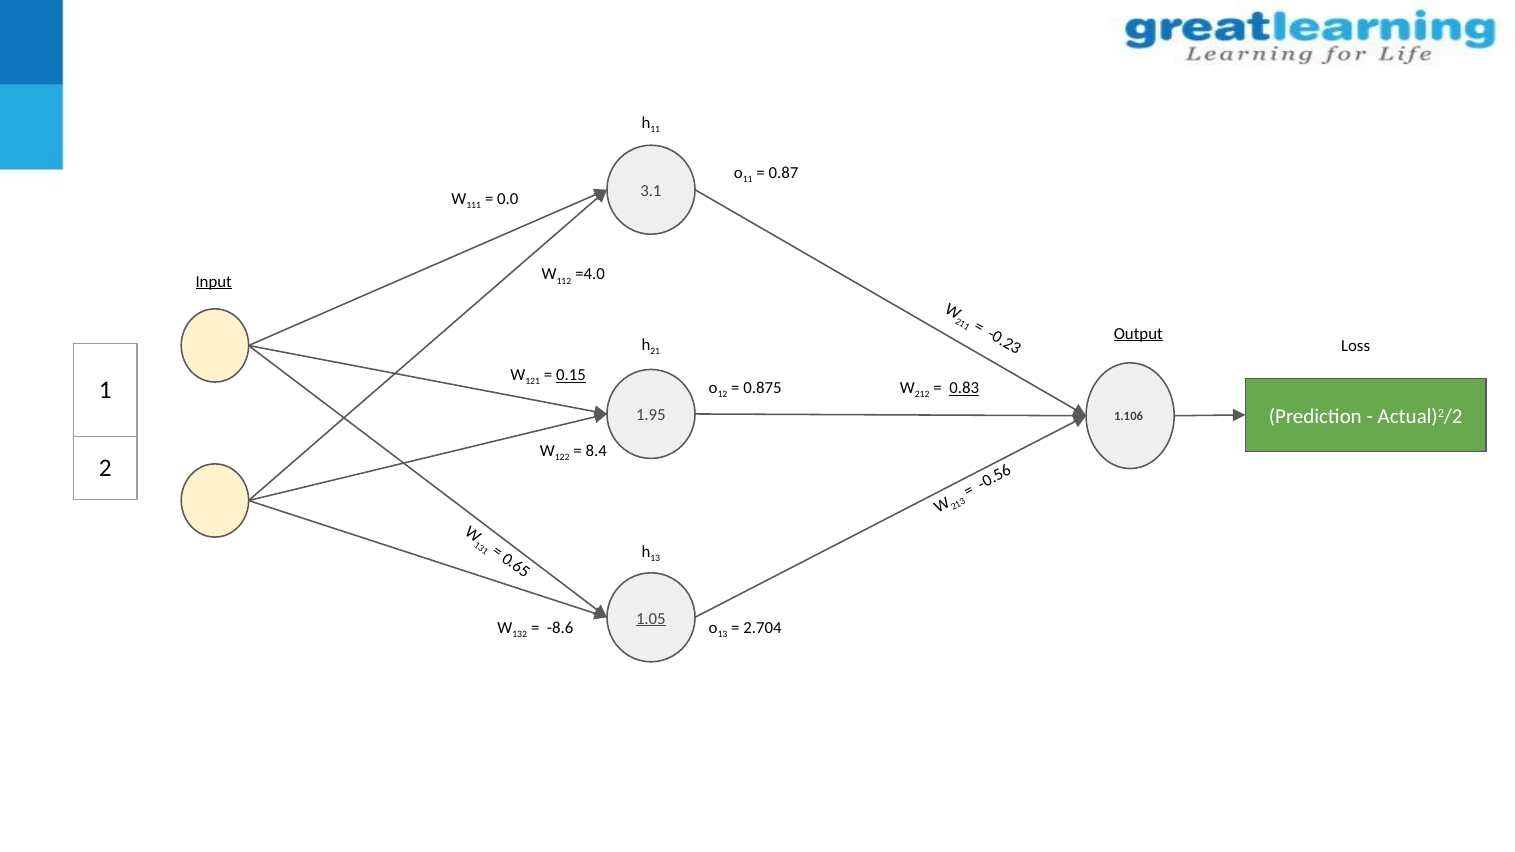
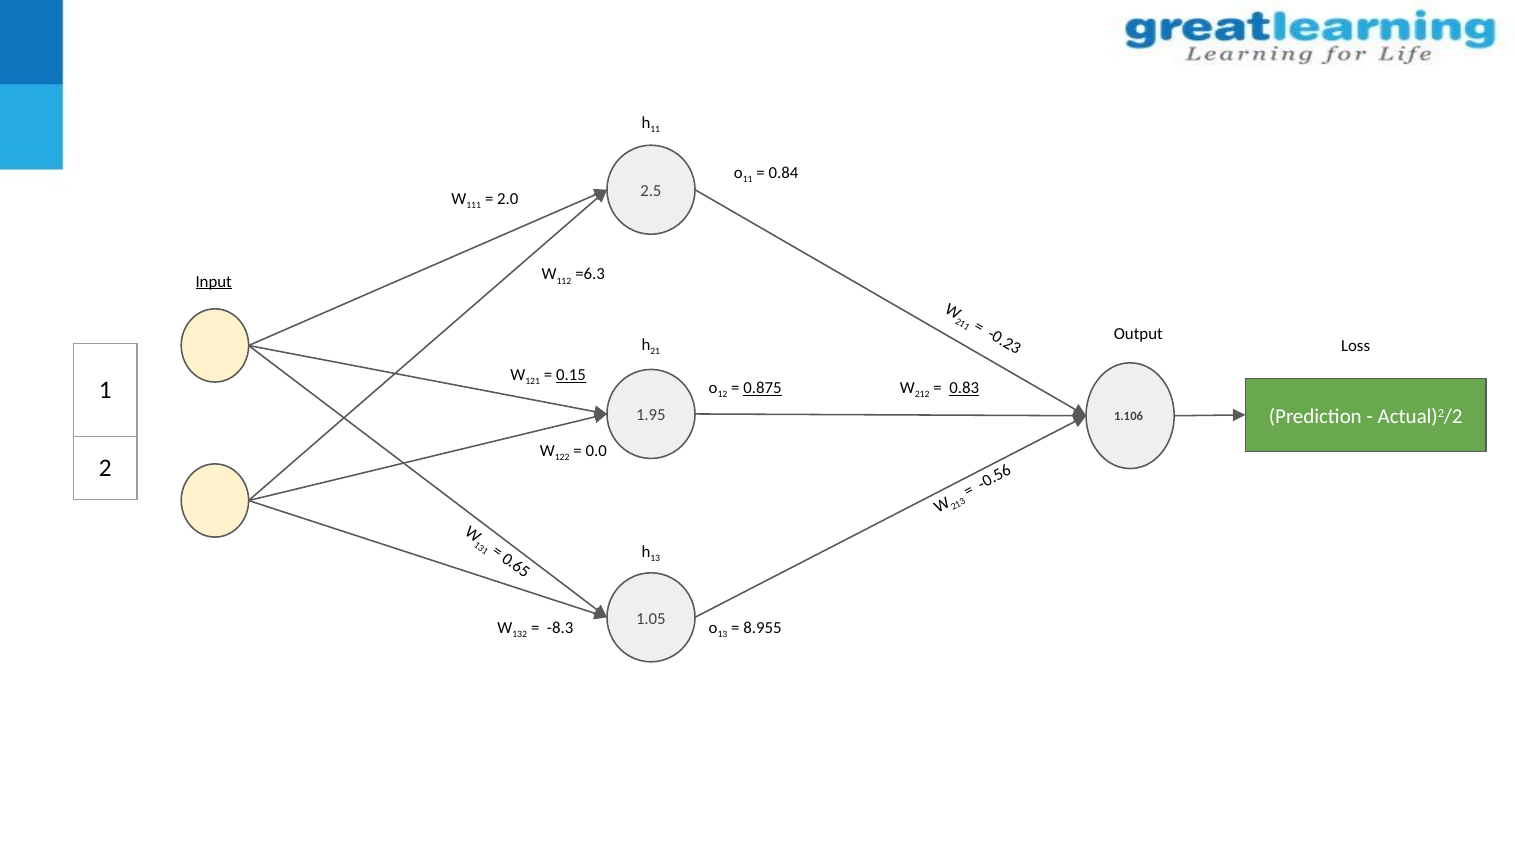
0.87: 0.87 -> 0.84
3.1: 3.1 -> 2.5
0.0: 0.0 -> 2.0
=4.0: =4.0 -> =6.3
Output underline: present -> none
0.875 underline: none -> present
8.4: 8.4 -> 0.0
1.05 underline: present -> none
-8.6: -8.6 -> -8.3
2.704: 2.704 -> 8.955
